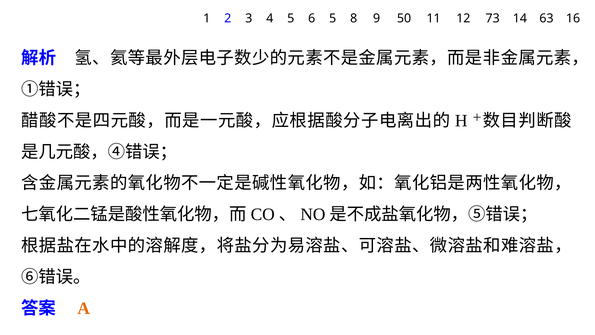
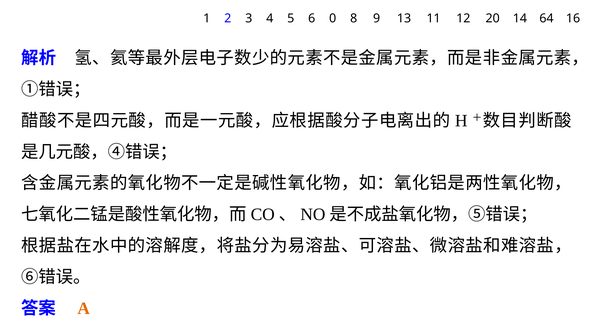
6 5: 5 -> 0
50: 50 -> 13
73: 73 -> 20
63: 63 -> 64
